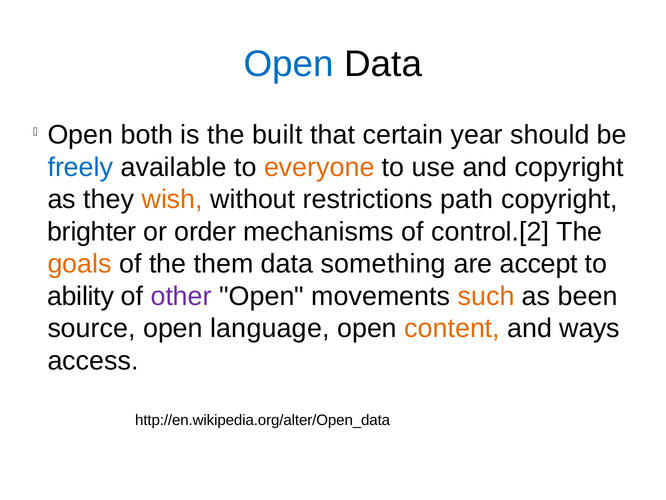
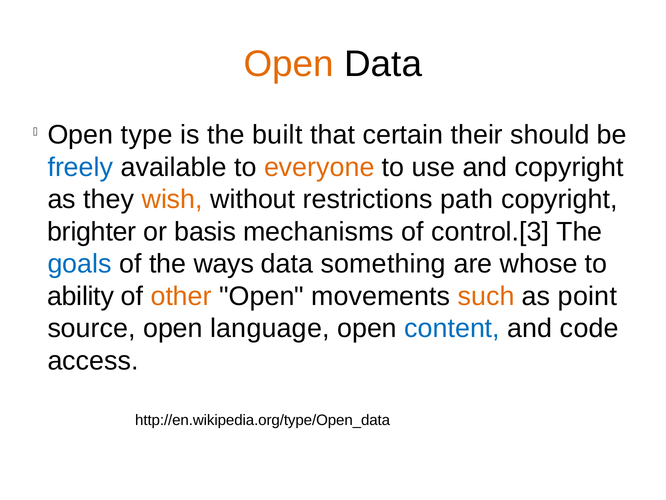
Open at (289, 64) colour: blue -> orange
both: both -> type
year: year -> their
order: order -> basis
control.[2: control.[2 -> control.[3
goals colour: orange -> blue
them: them -> ways
accept: accept -> whose
other colour: purple -> orange
been: been -> point
content colour: orange -> blue
ways: ways -> code
http://en.wikipedia.org/alter/Open_data: http://en.wikipedia.org/alter/Open_data -> http://en.wikipedia.org/type/Open_data
